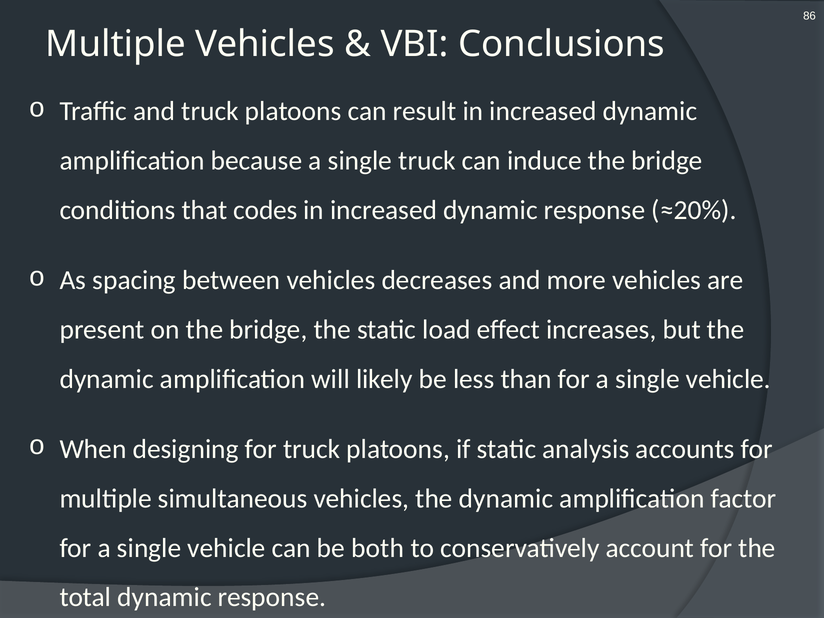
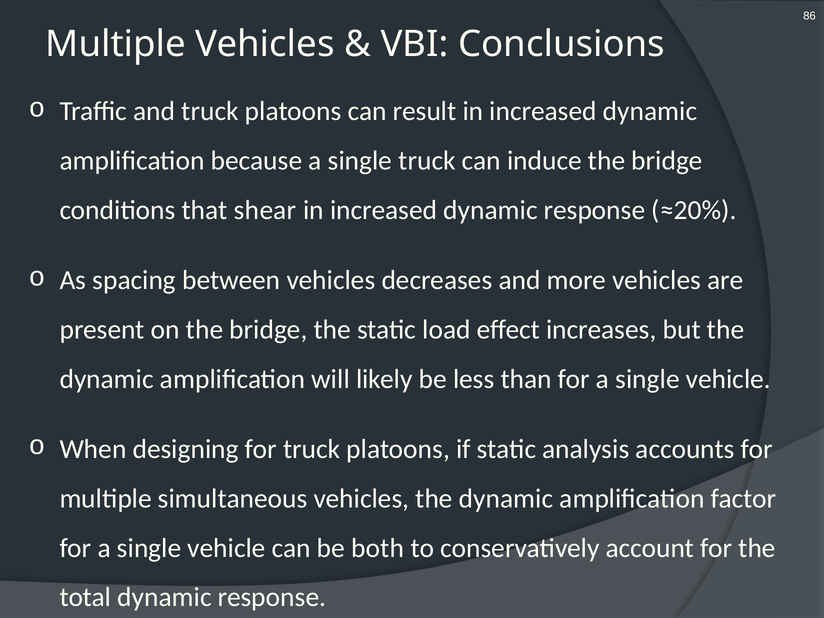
codes: codes -> shear
